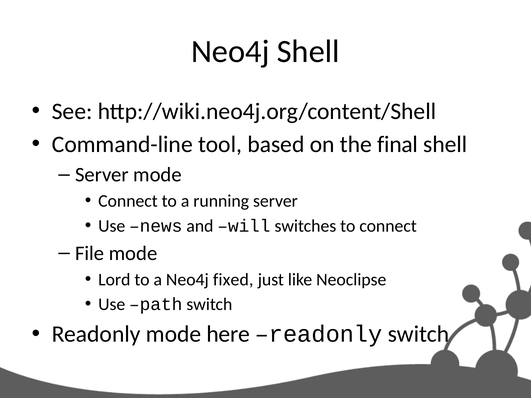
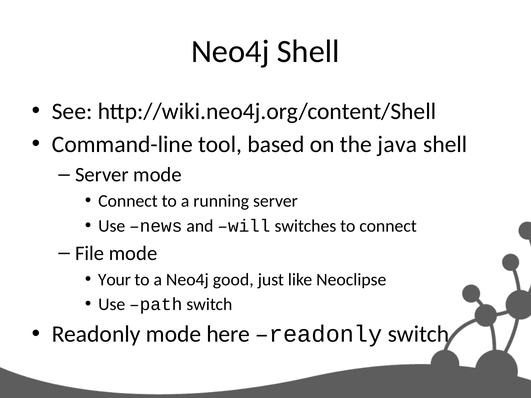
final: final -> java
Lord: Lord -> Your
fixed: fixed -> good
